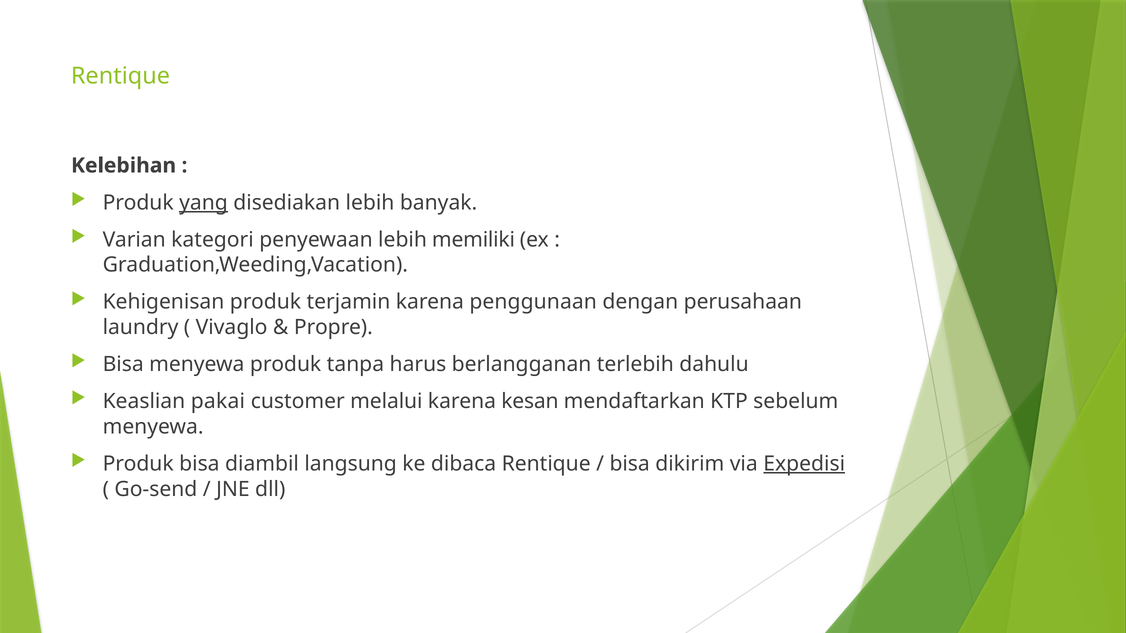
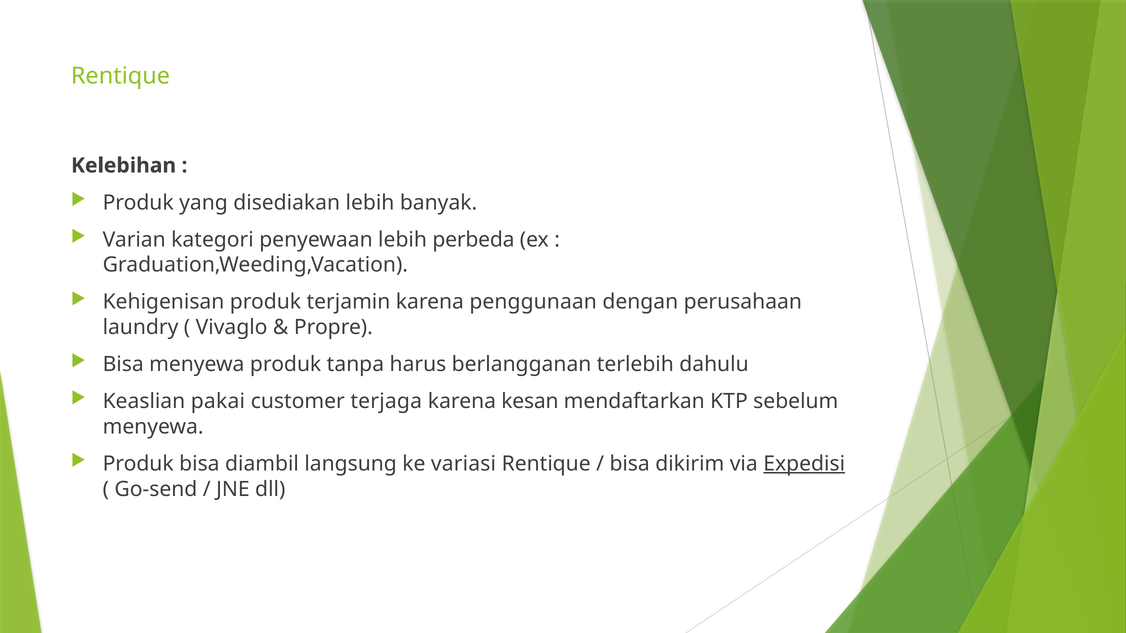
yang underline: present -> none
memiliki: memiliki -> perbeda
melalui: melalui -> terjaga
dibaca: dibaca -> variasi
